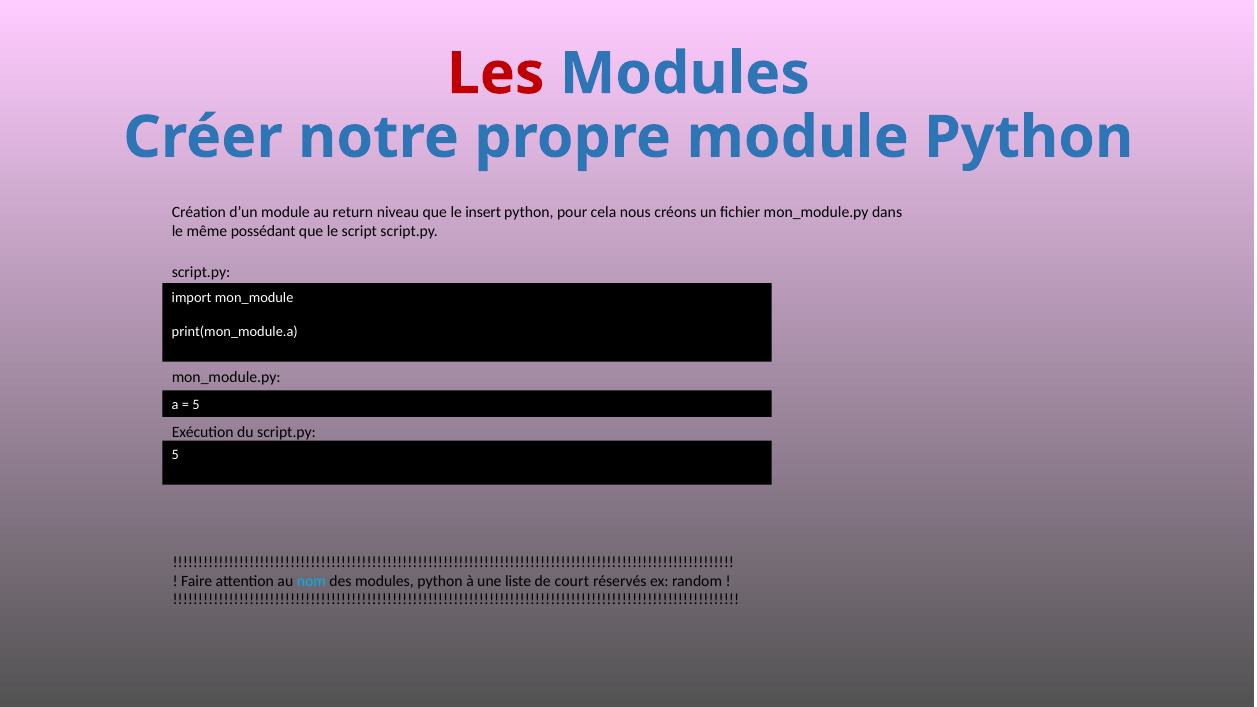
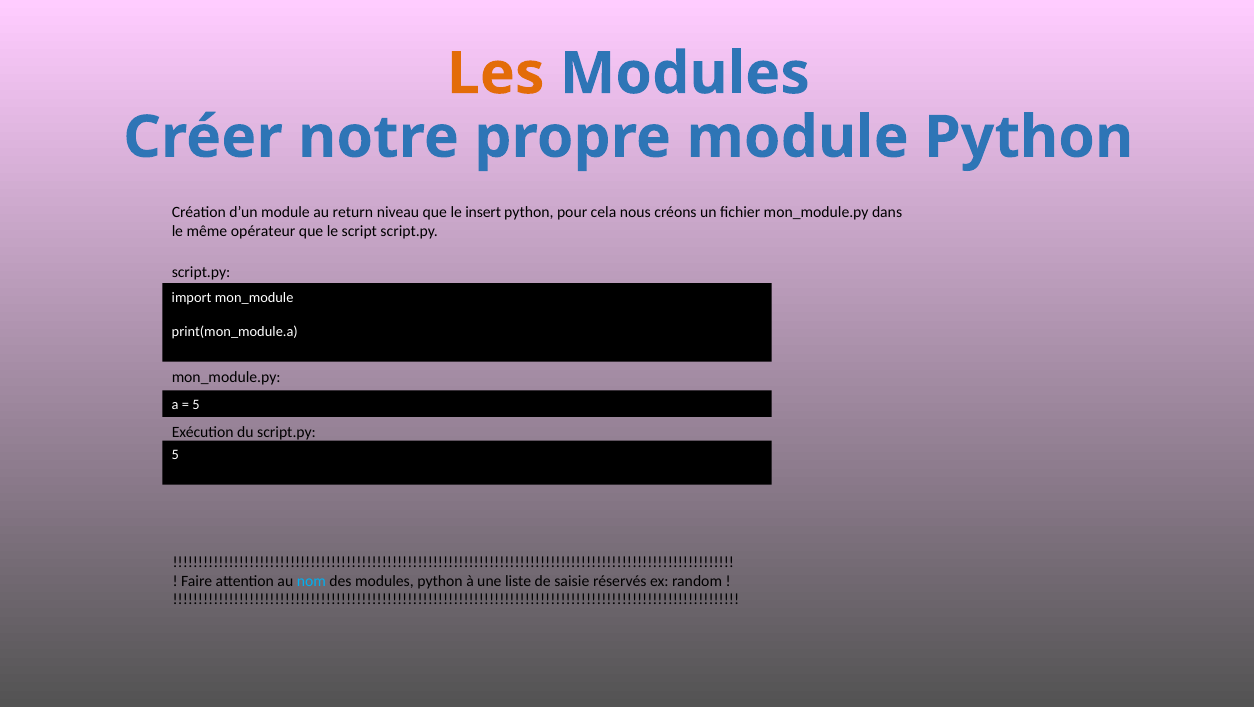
Les colour: red -> orange
possédant: possédant -> opérateur
court: court -> saisie
